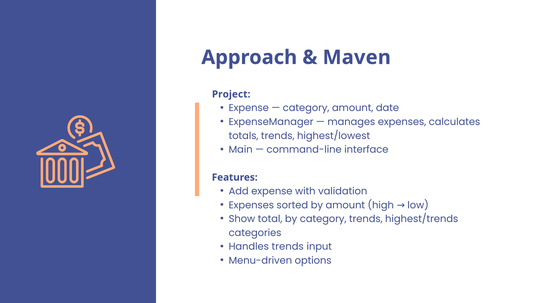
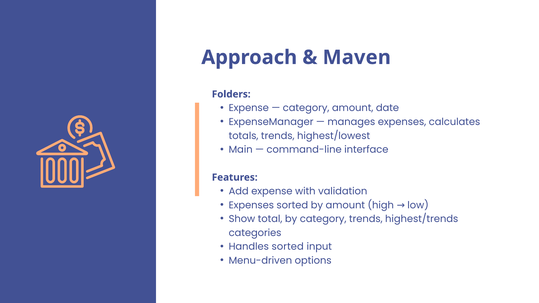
Project: Project -> Folders
Handles trends: trends -> sorted
